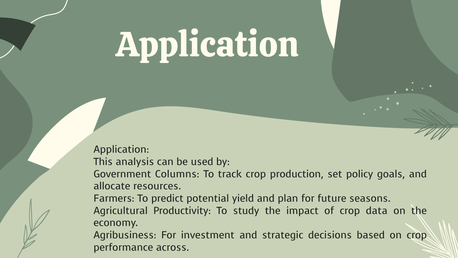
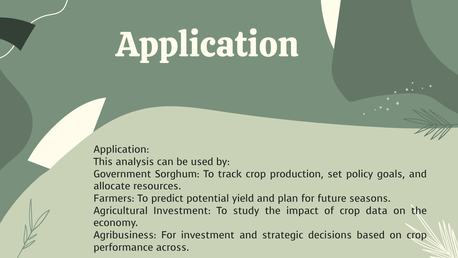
Columns: Columns -> Sorghum
Agricultural Productivity: Productivity -> Investment
